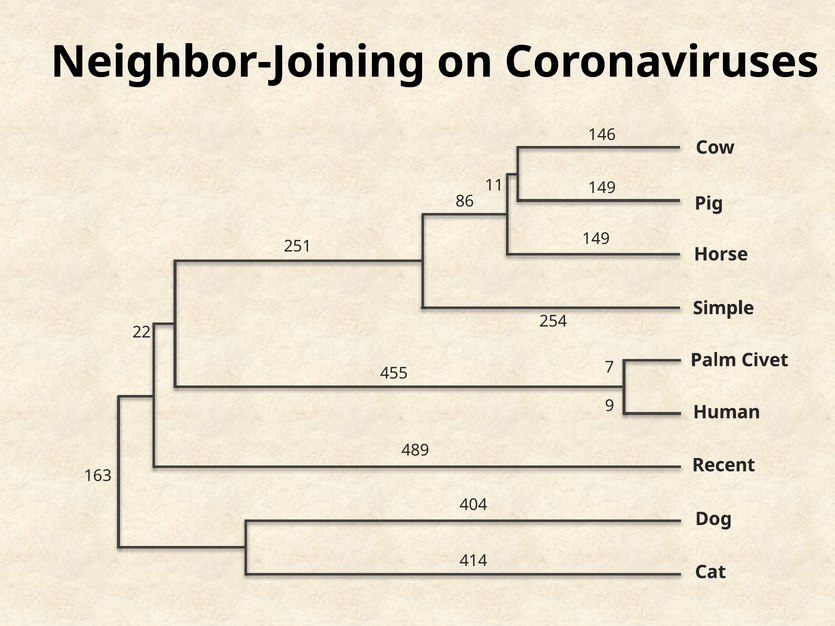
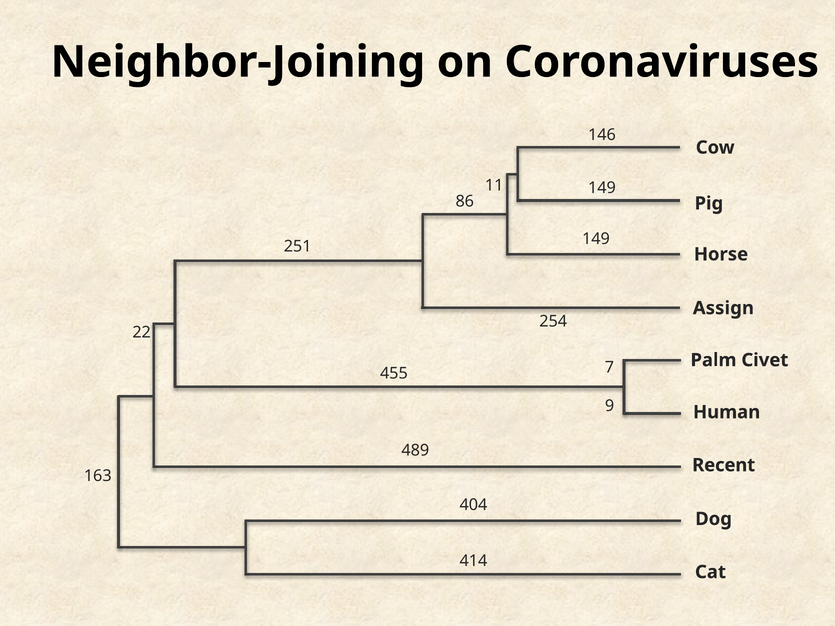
Simple: Simple -> Assign
